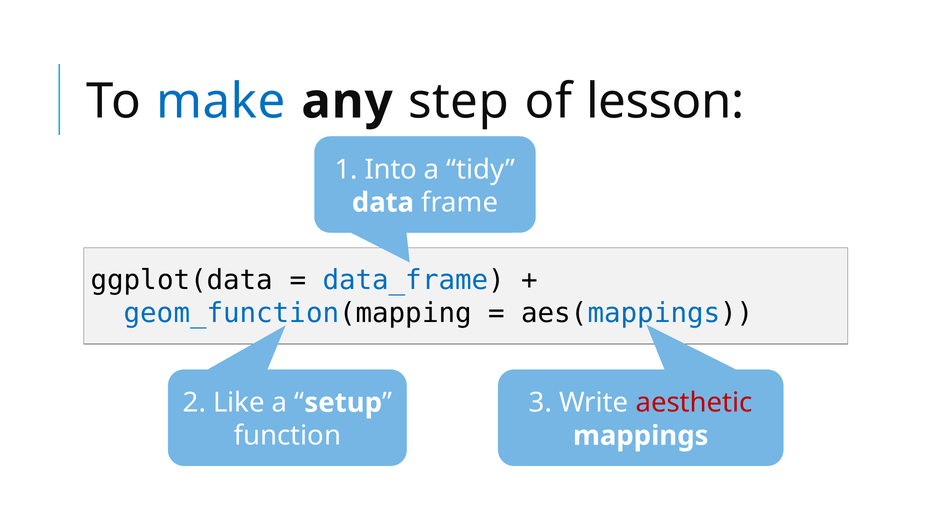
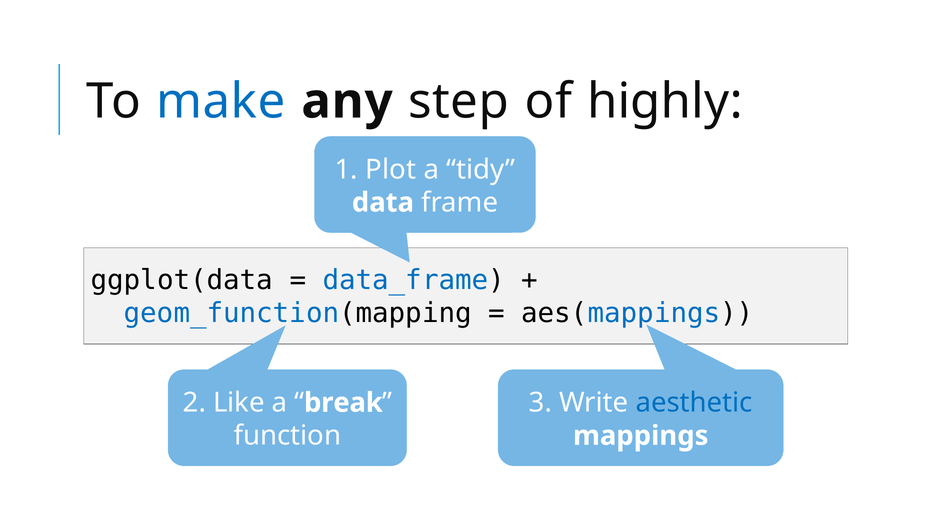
lesson: lesson -> highly
Into: Into -> Plot
setup: setup -> break
aesthetic colour: red -> blue
